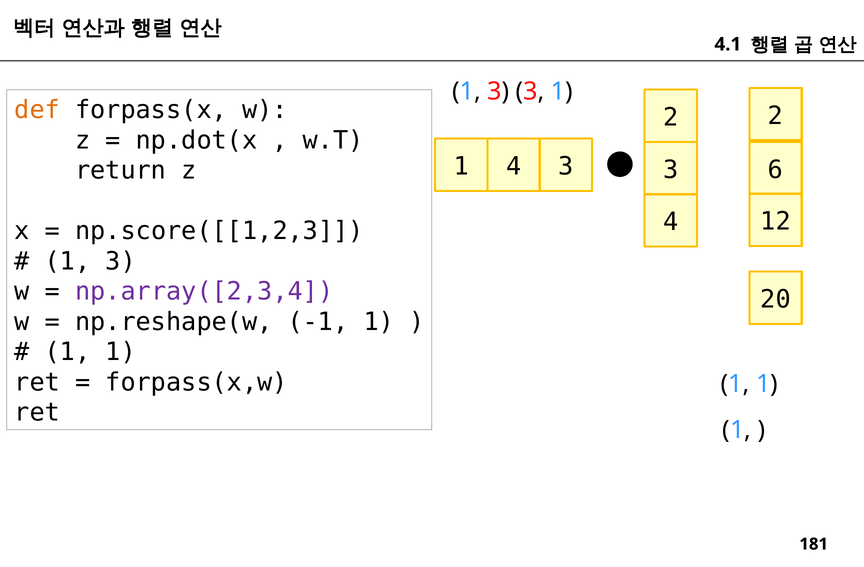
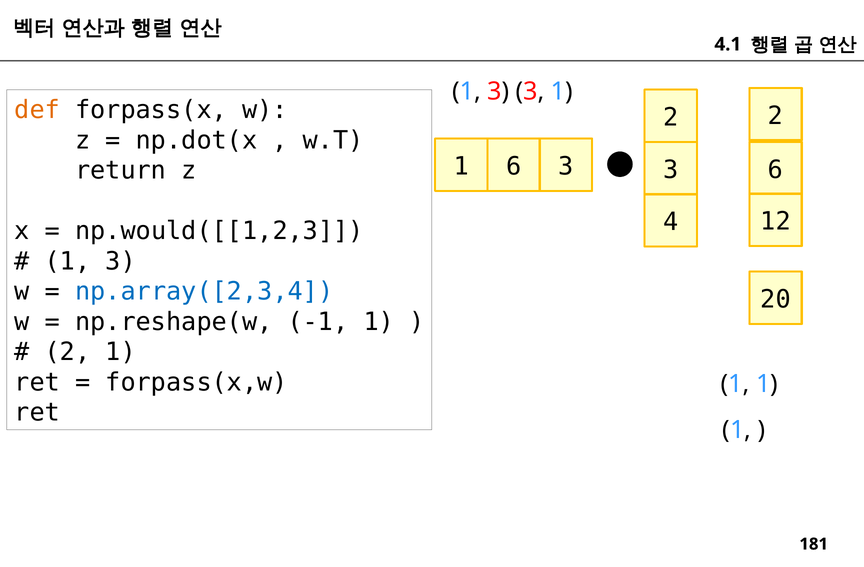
1 4: 4 -> 6
np.score([[1,2,3: np.score([[1,2,3 -> np.would([[1,2,3
np.array([2,3,4 colour: purple -> blue
1 at (67, 352): 1 -> 2
